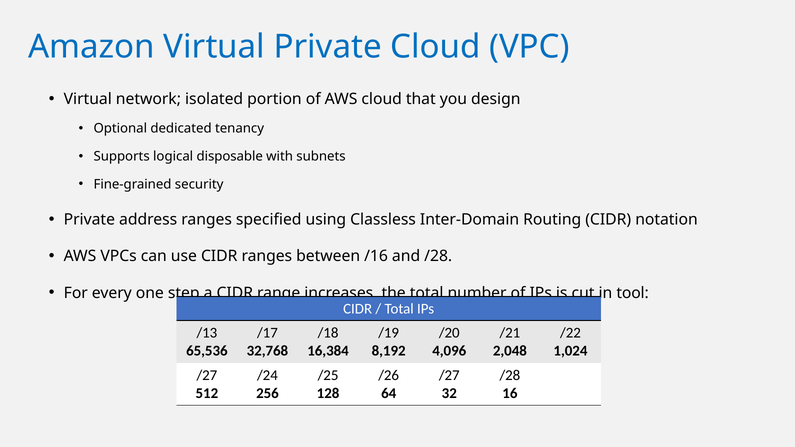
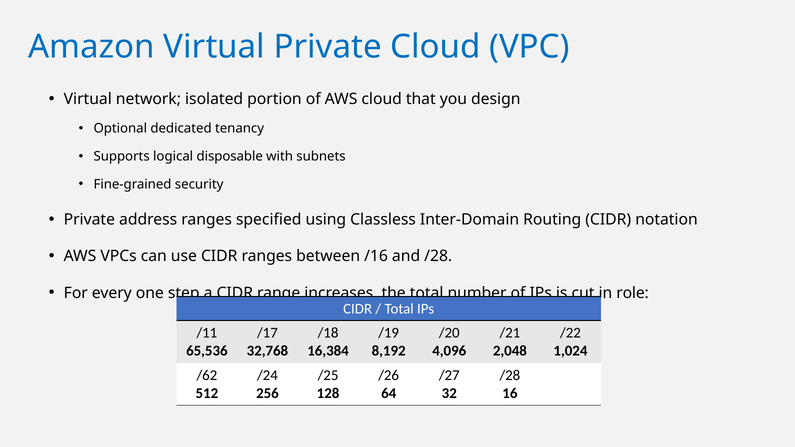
tool: tool -> role
/13: /13 -> /11
/27 at (207, 375): /27 -> /62
